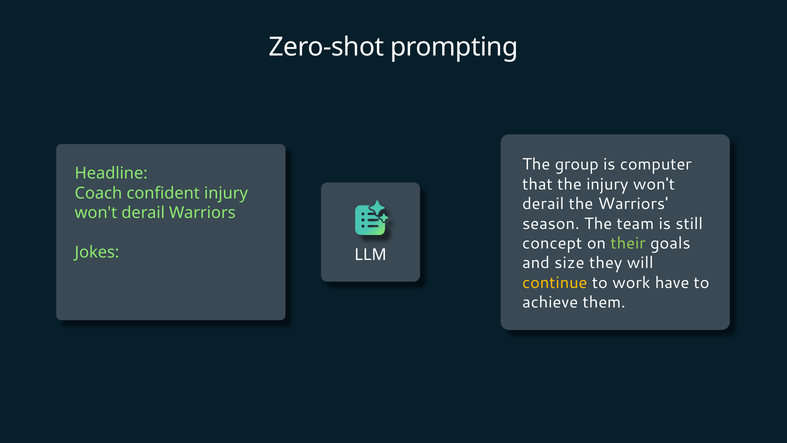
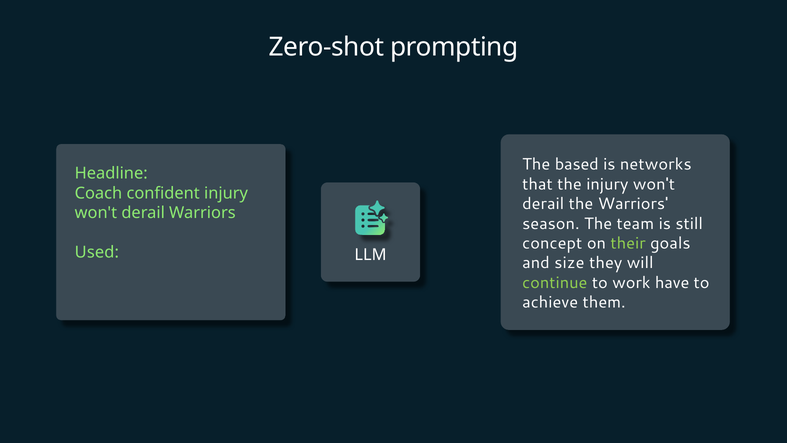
group: group -> based
computer: computer -> networks
Jokes: Jokes -> Used
continue colour: yellow -> light green
